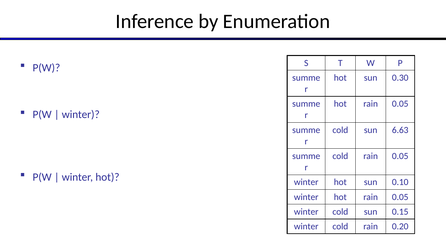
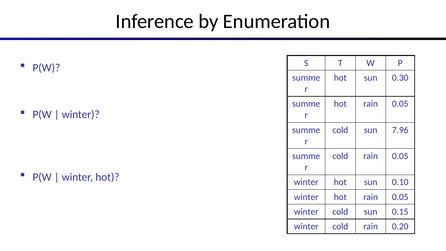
6.63: 6.63 -> 7.96
